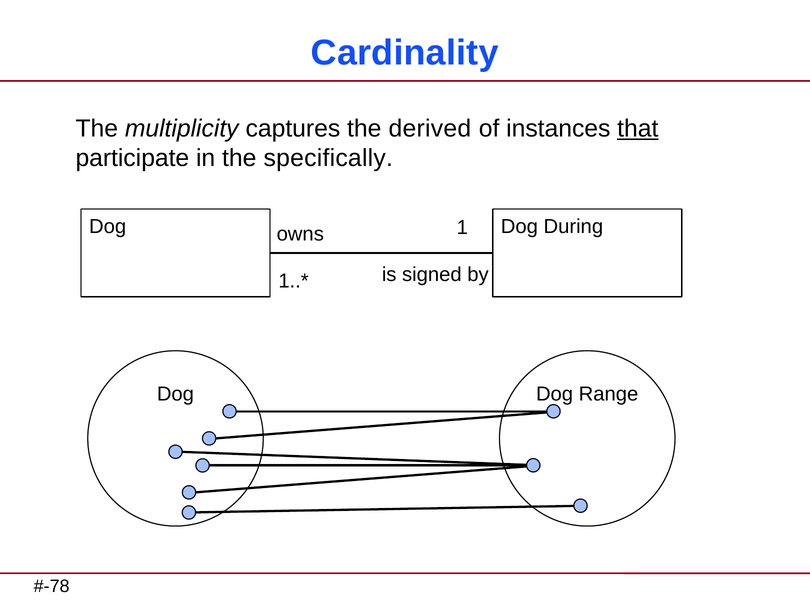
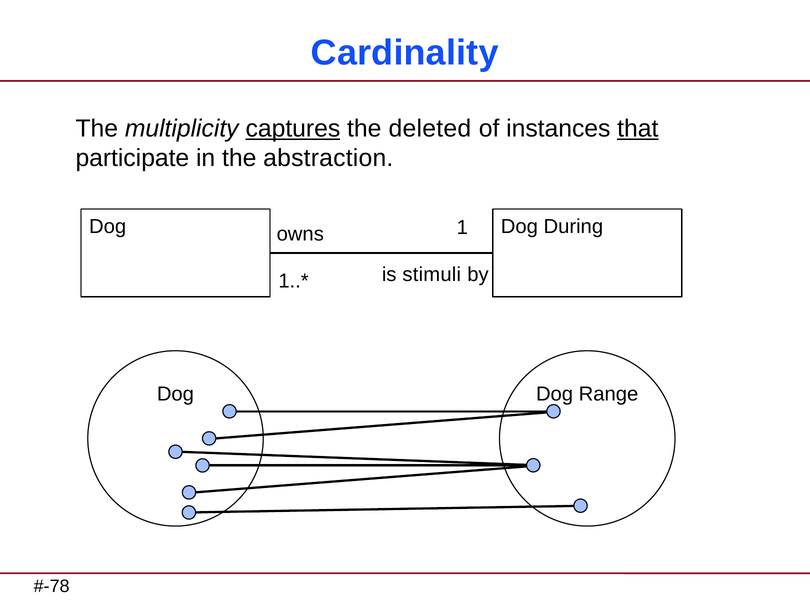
captures underline: none -> present
derived: derived -> deleted
specifically: specifically -> abstraction
signed: signed -> stimuli
